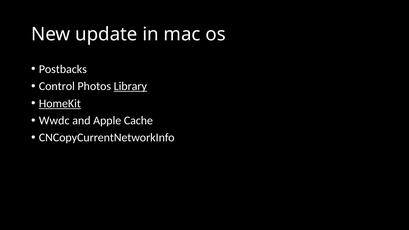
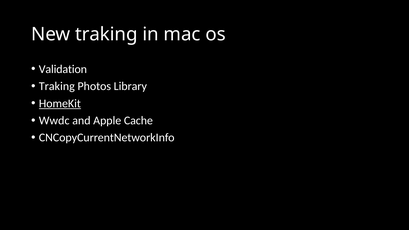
New update: update -> traking
Postbacks: Postbacks -> Validation
Control at (57, 86): Control -> Traking
Library underline: present -> none
